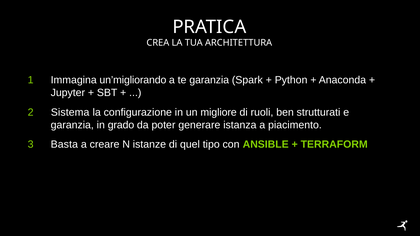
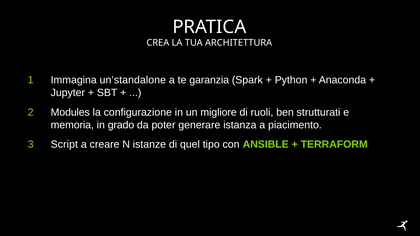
un’migliorando: un’migliorando -> un’standalone
Sistema: Sistema -> Modules
garanzia at (72, 125): garanzia -> memoria
Basta: Basta -> Script
